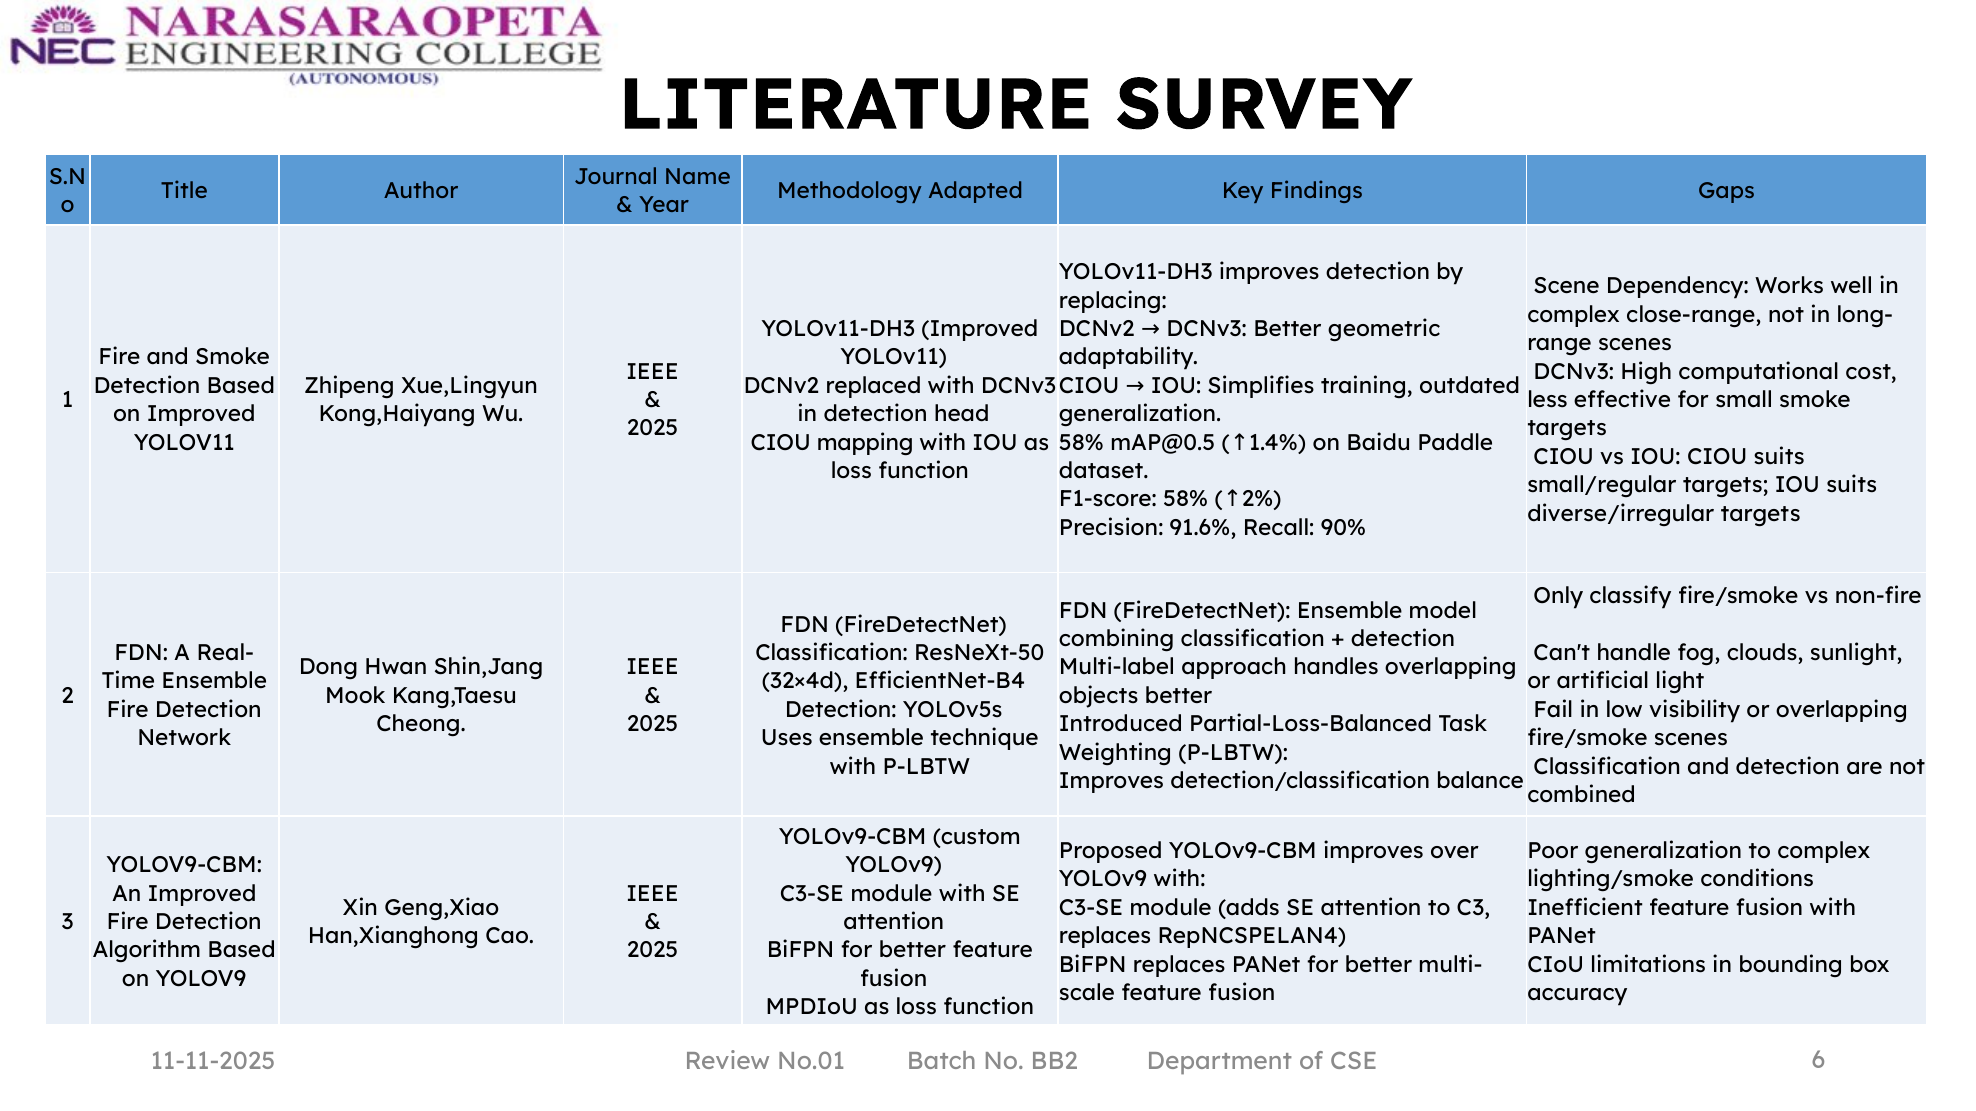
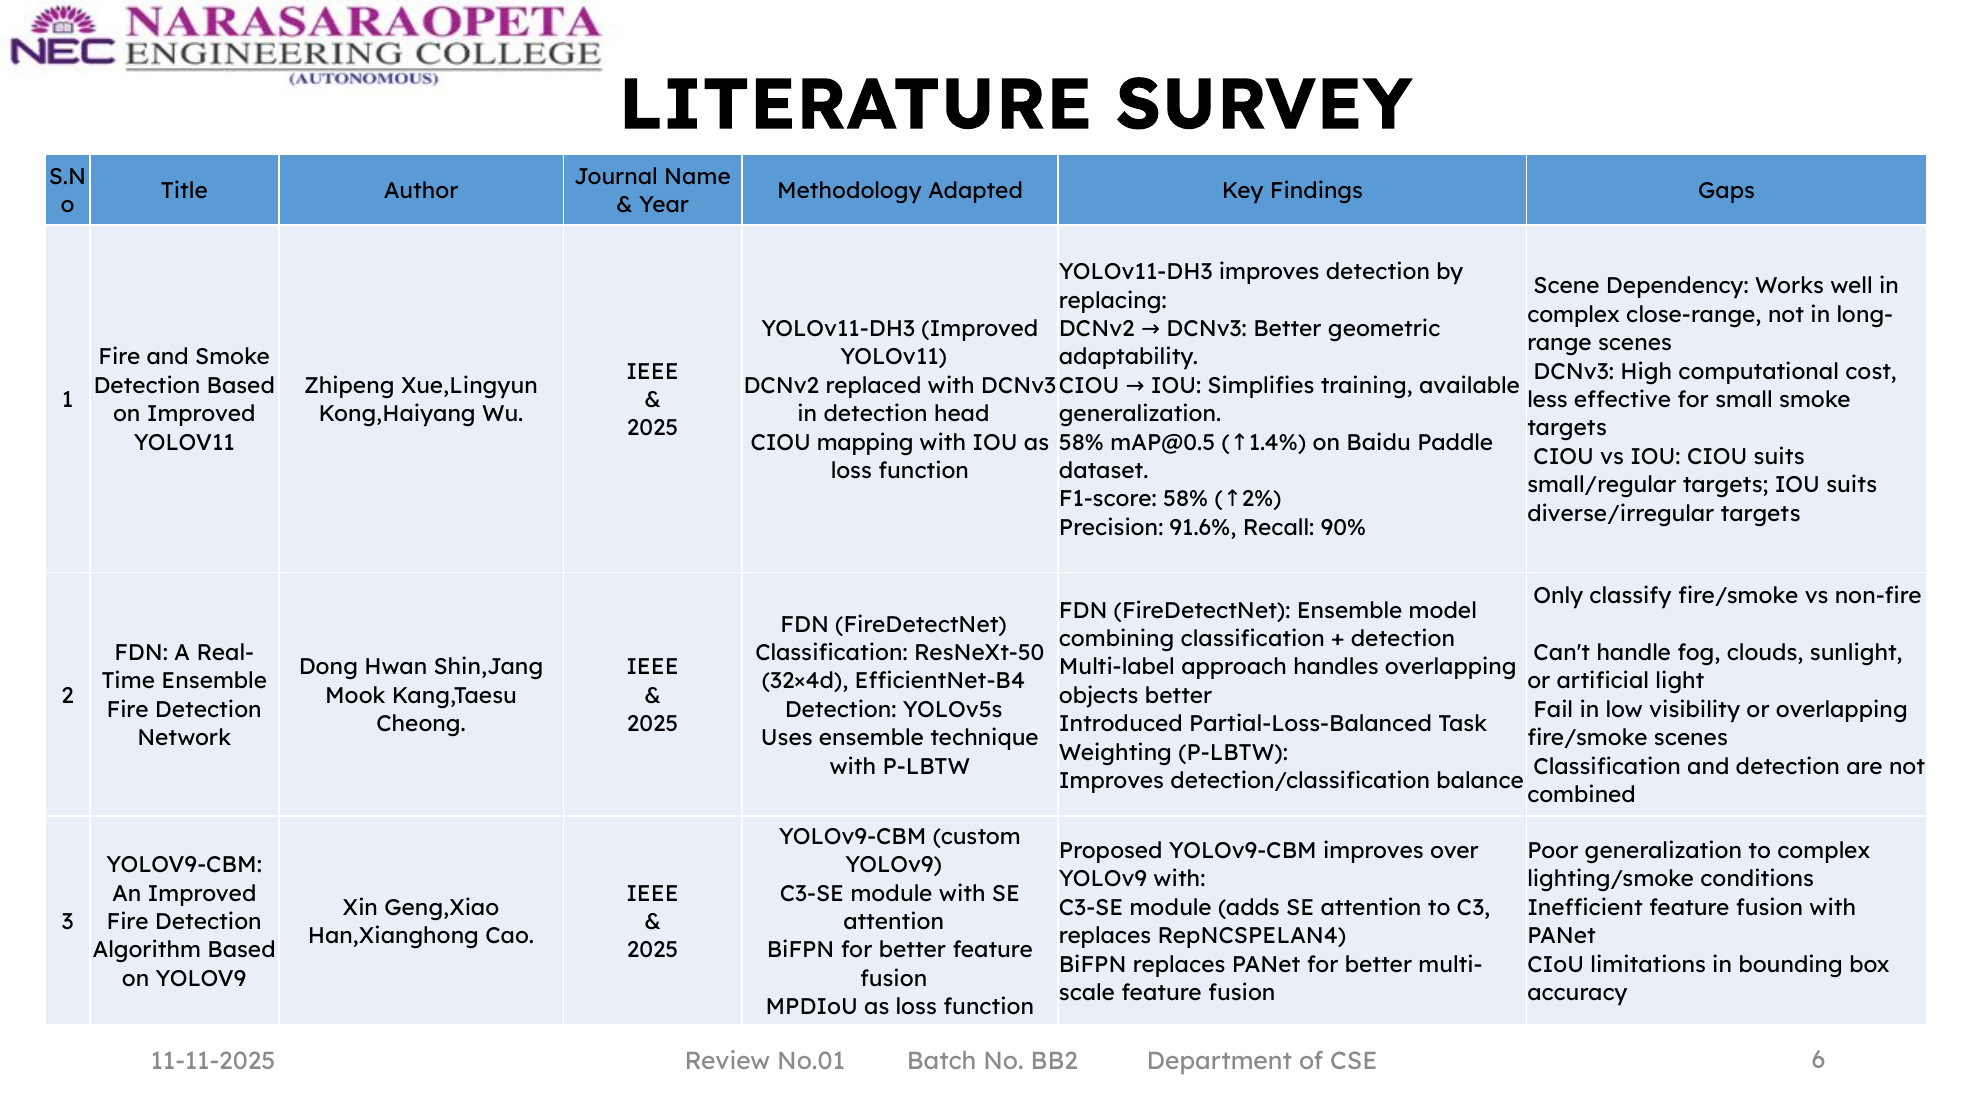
outdated: outdated -> available
